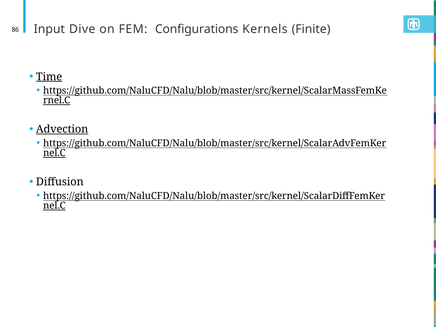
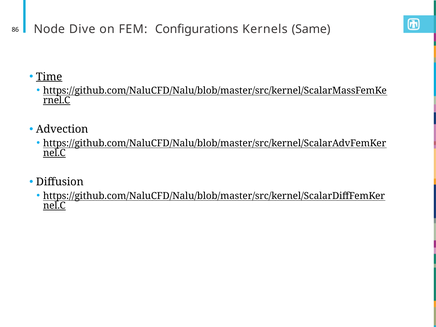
Input: Input -> Node
Finite: Finite -> Same
Advection underline: present -> none
